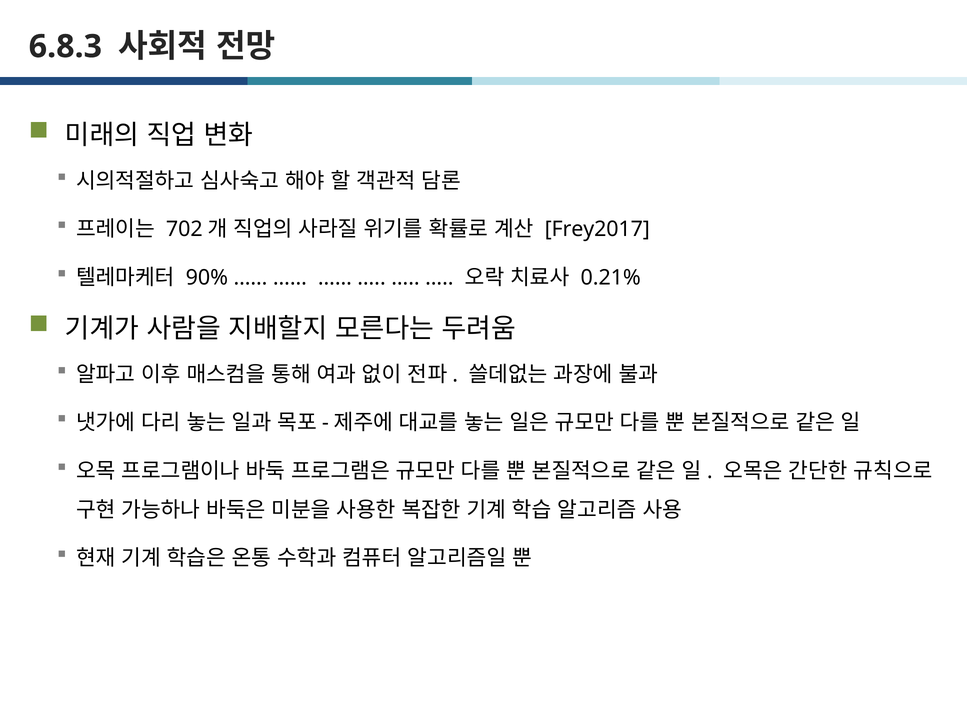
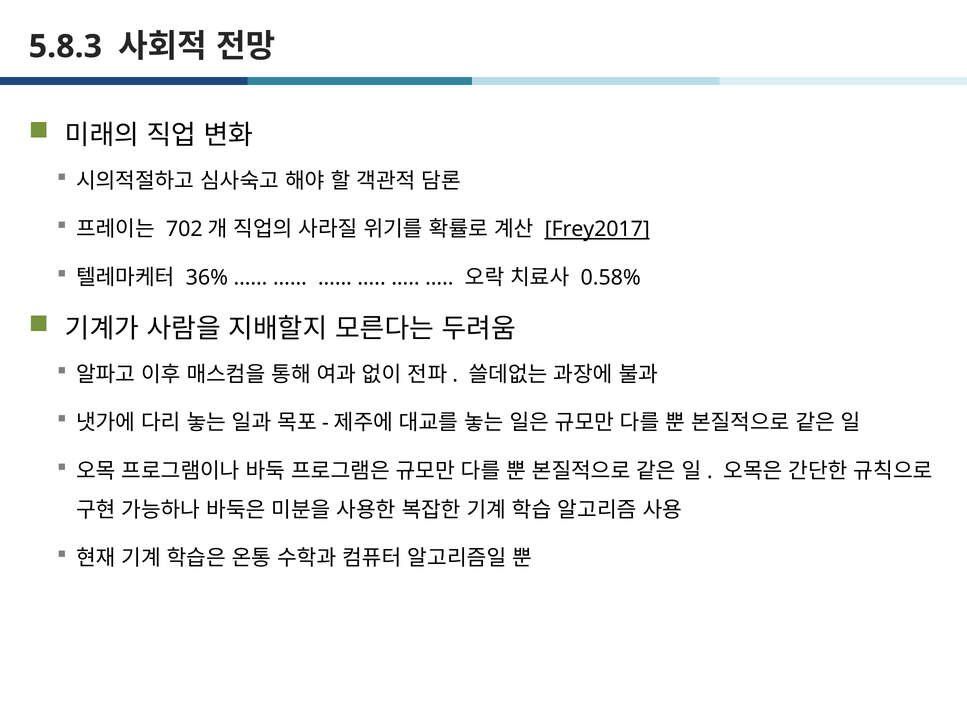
6.8.3: 6.8.3 -> 5.8.3
Frey2017 underline: none -> present
90%: 90% -> 36%
0.21%: 0.21% -> 0.58%
